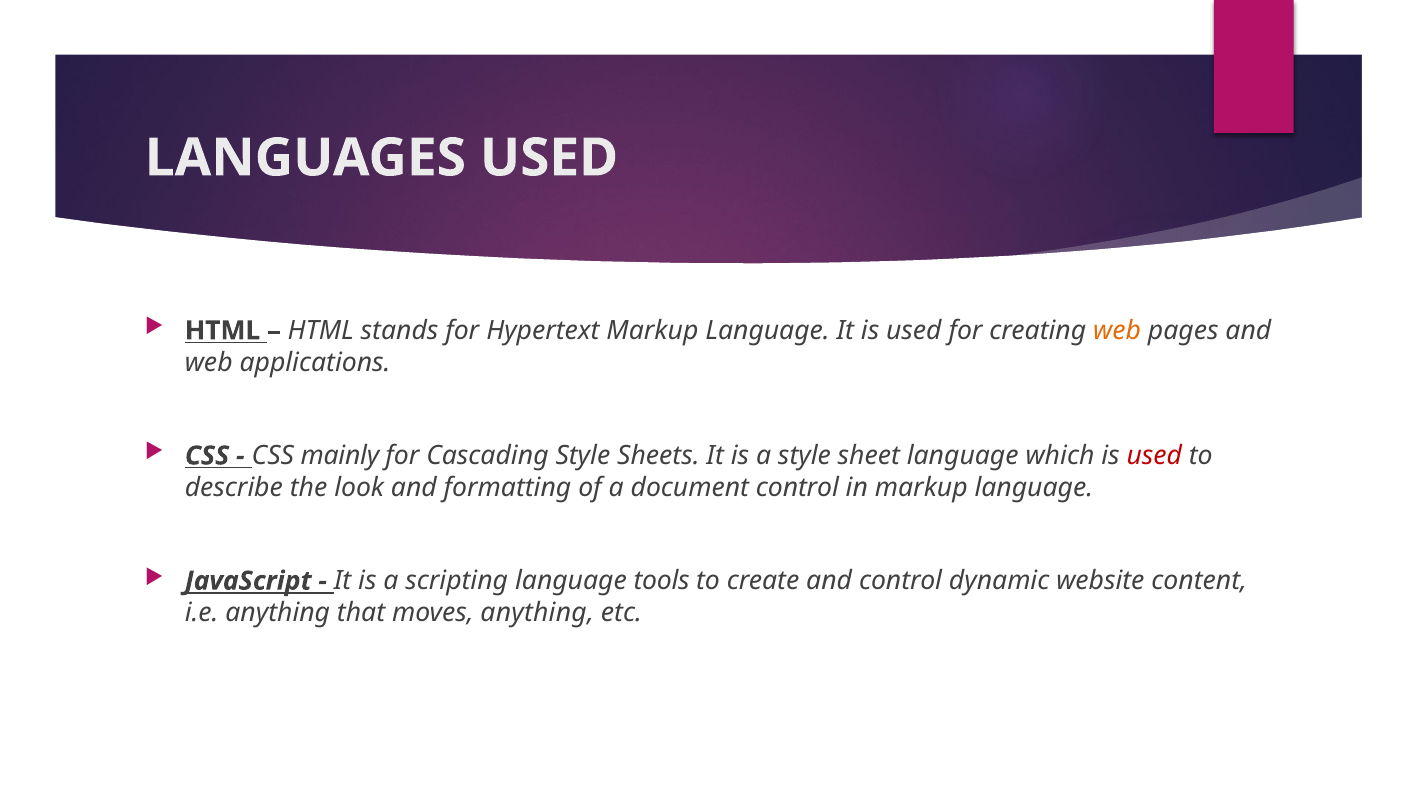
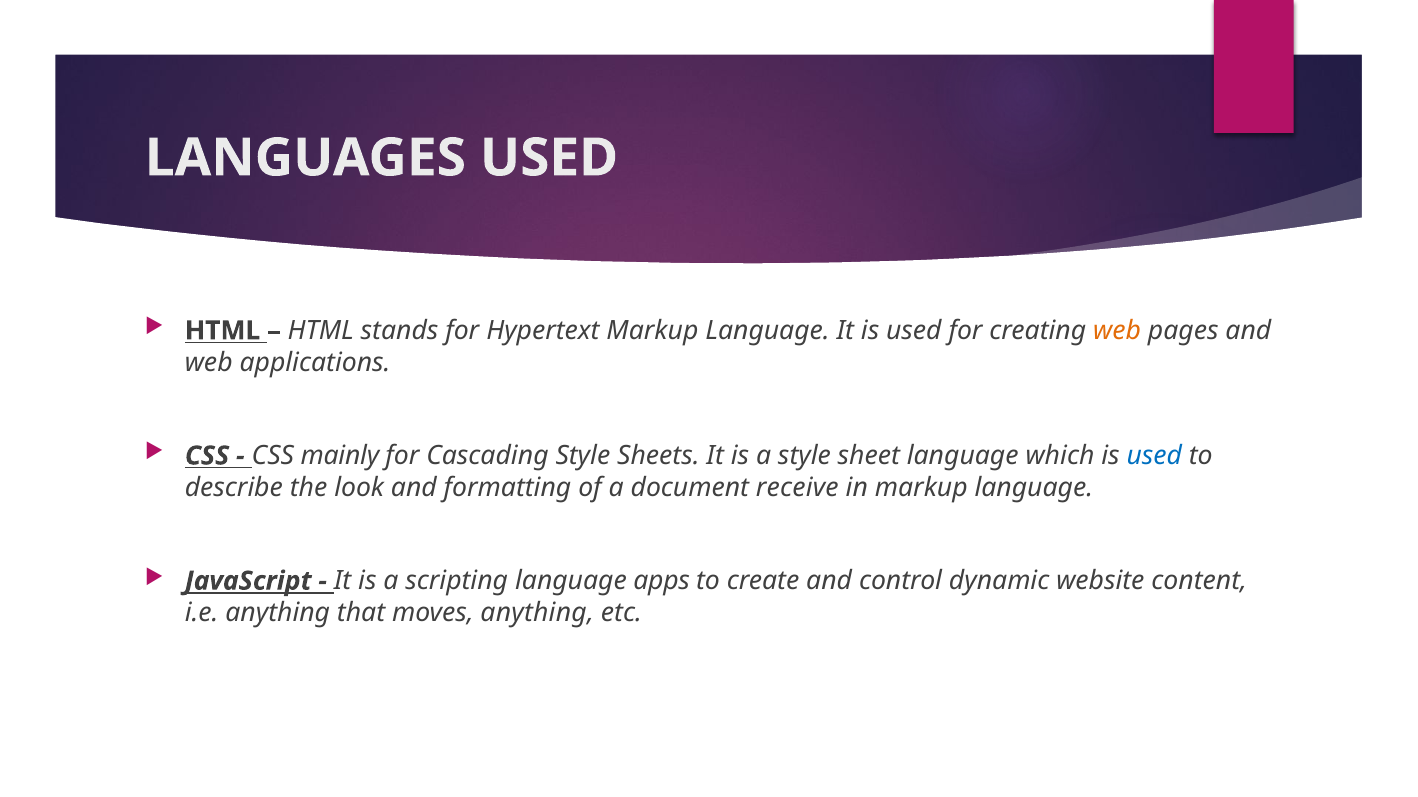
used at (1154, 456) colour: red -> blue
document control: control -> receive
tools: tools -> apps
